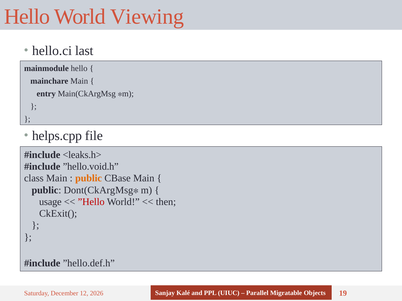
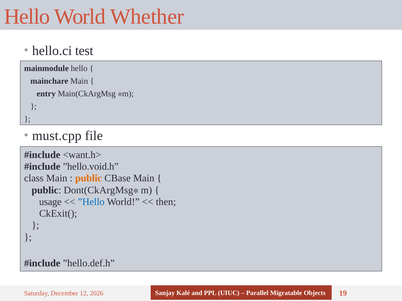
Viewing: Viewing -> Whether
last: last -> test
helps.cpp: helps.cpp -> must.cpp
<leaks.h>: <leaks.h> -> <want.h>
”Hello colour: red -> blue
